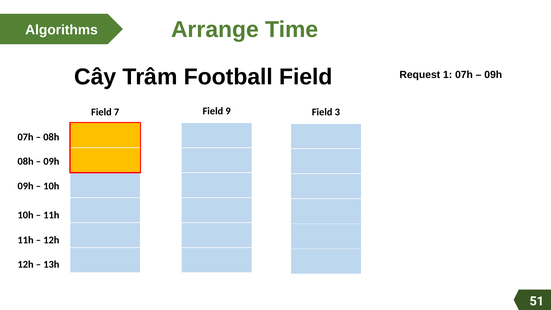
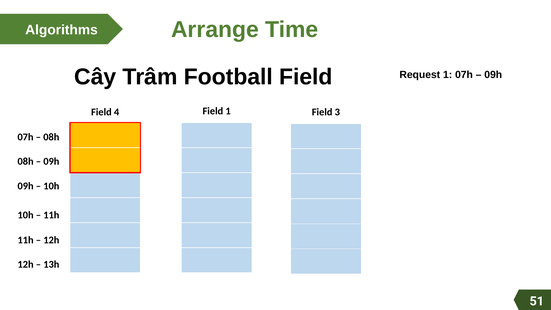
7: 7 -> 4
Field 9: 9 -> 1
